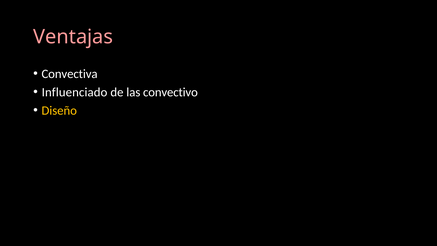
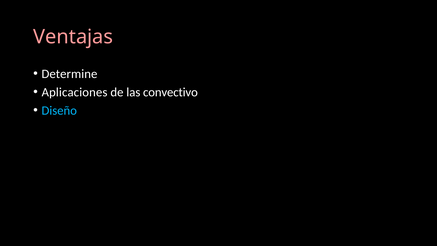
Convectiva: Convectiva -> Determine
Influenciado: Influenciado -> Aplicaciones
Diseño colour: yellow -> light blue
